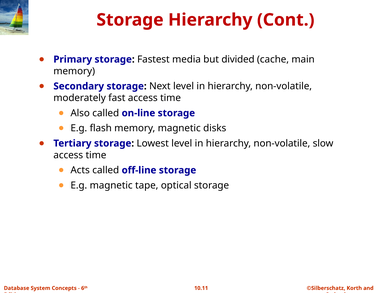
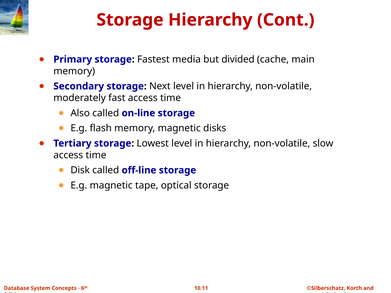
Acts: Acts -> Disk
